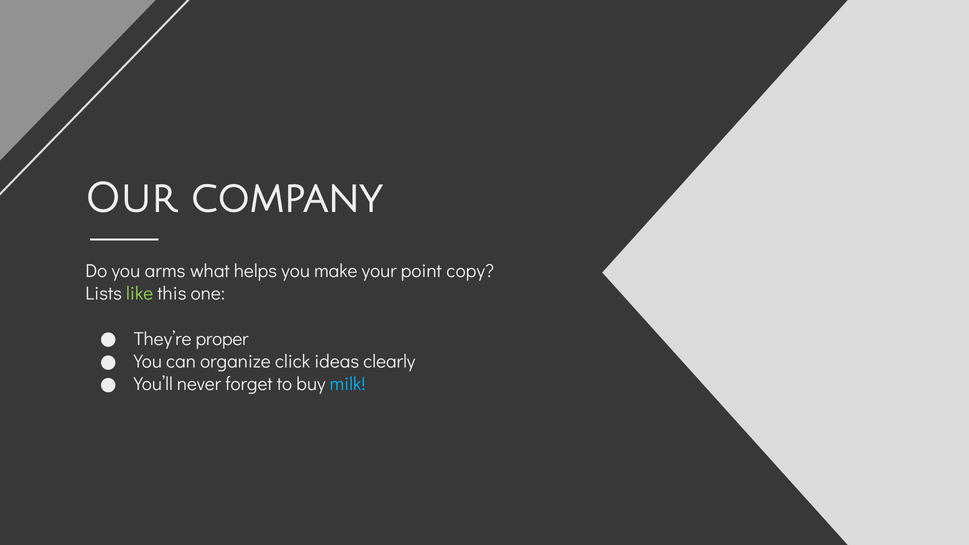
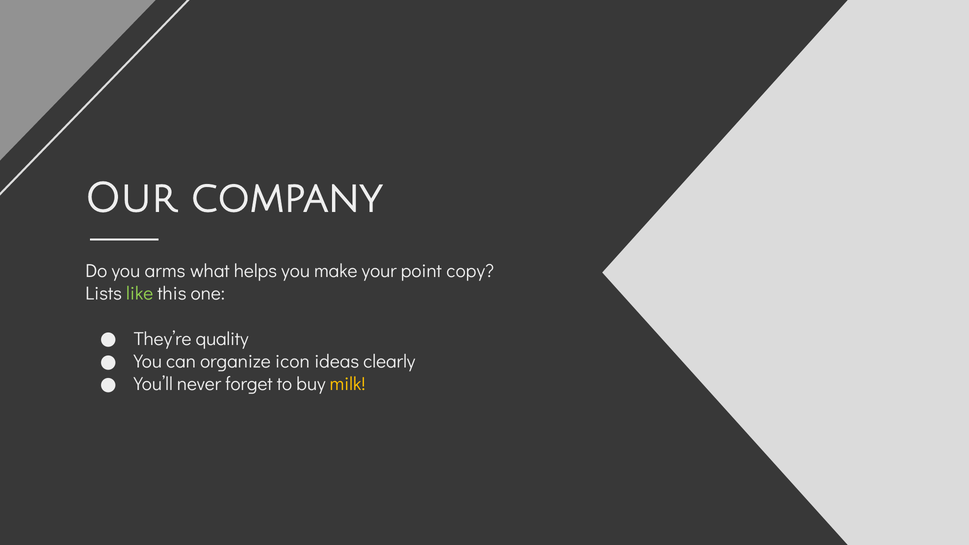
proper: proper -> quality
click: click -> icon
milk colour: light blue -> yellow
